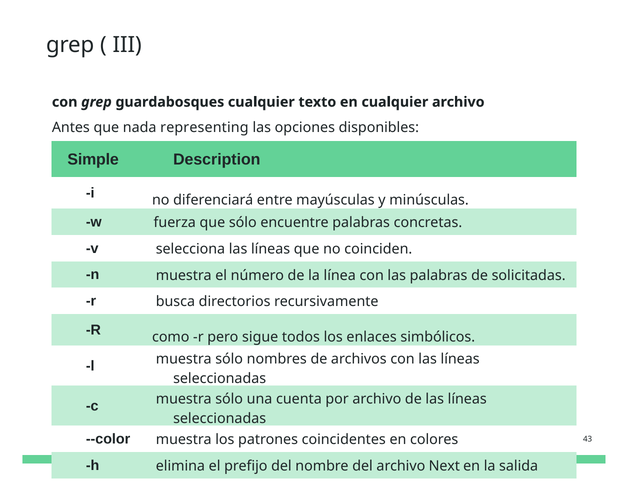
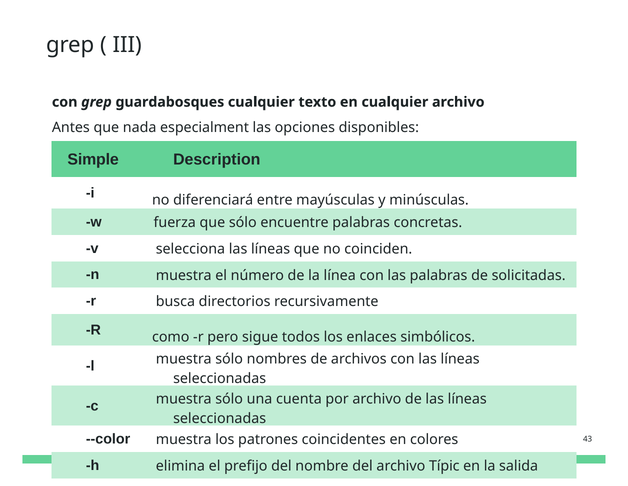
representing: representing -> especialment
Next: Next -> Típic
